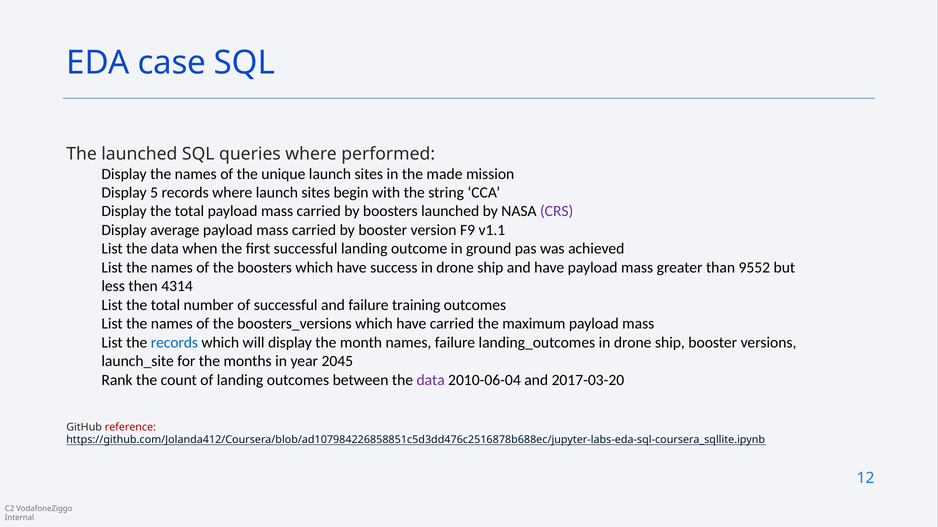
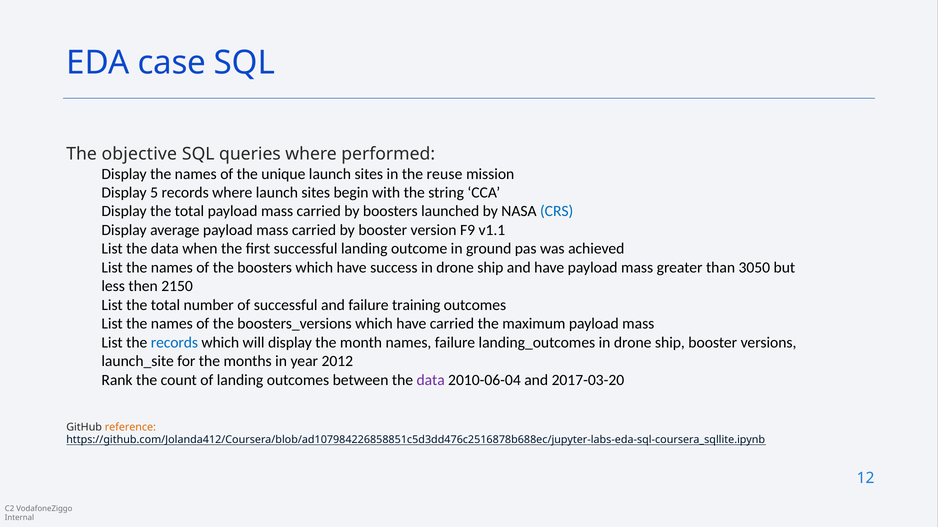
The launched: launched -> objective
made: made -> reuse
CRS colour: purple -> blue
9552: 9552 -> 3050
4314: 4314 -> 2150
2045: 2045 -> 2012
reference colour: red -> orange
